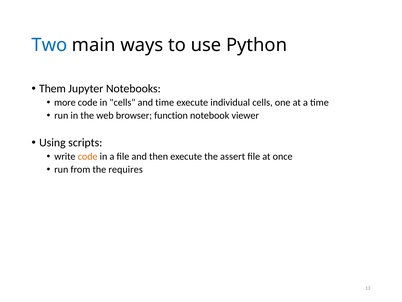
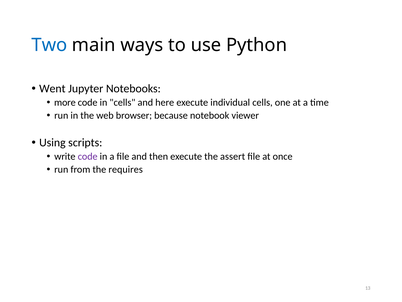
Them: Them -> Went
and time: time -> here
function: function -> because
code at (88, 156) colour: orange -> purple
